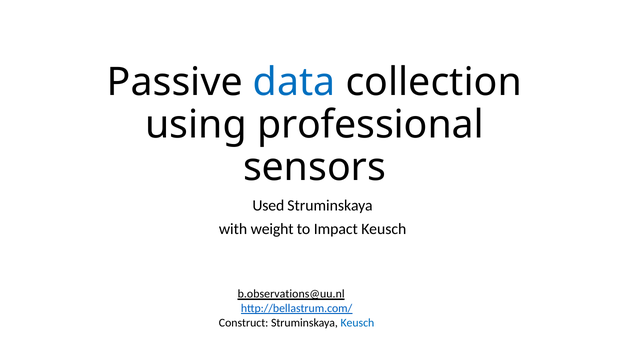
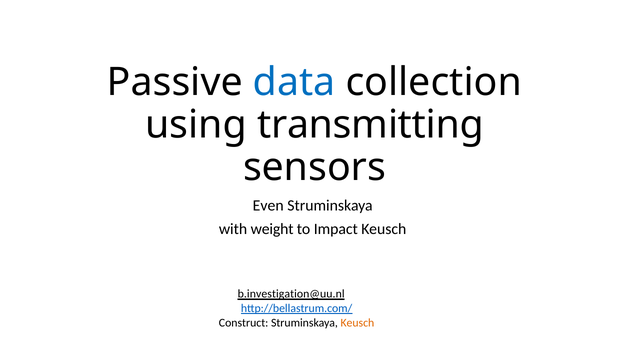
professional: professional -> transmitting
Used: Used -> Even
b.observations@uu.nl: b.observations@uu.nl -> b.investigation@uu.nl
Keusch at (357, 323) colour: blue -> orange
